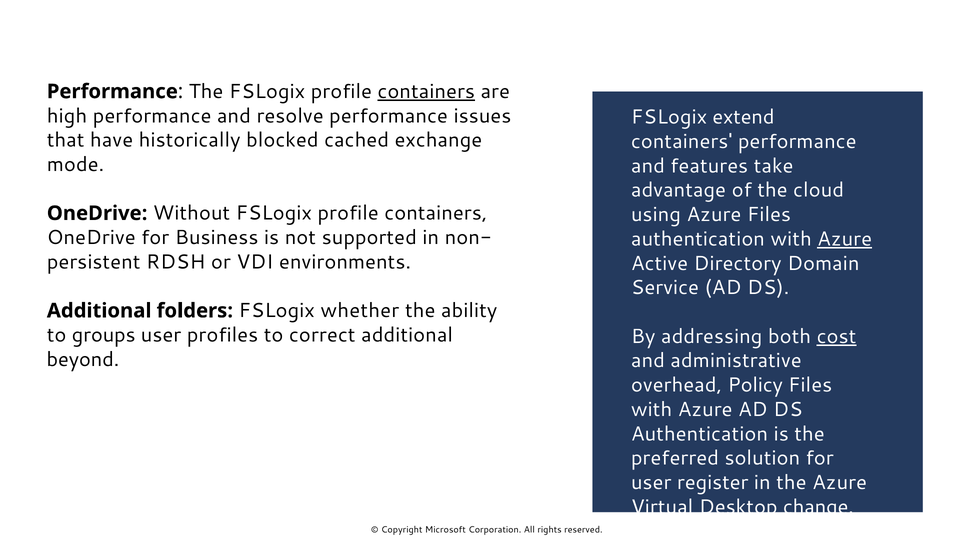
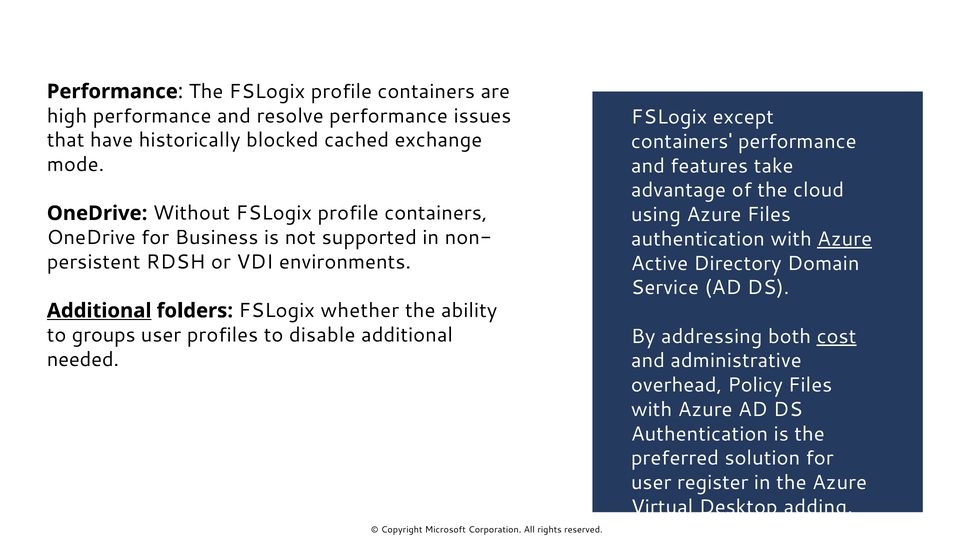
containers at (426, 92) underline: present -> none
extend: extend -> except
Additional at (99, 311) underline: none -> present
correct: correct -> disable
beyond: beyond -> needed
change: change -> adding
